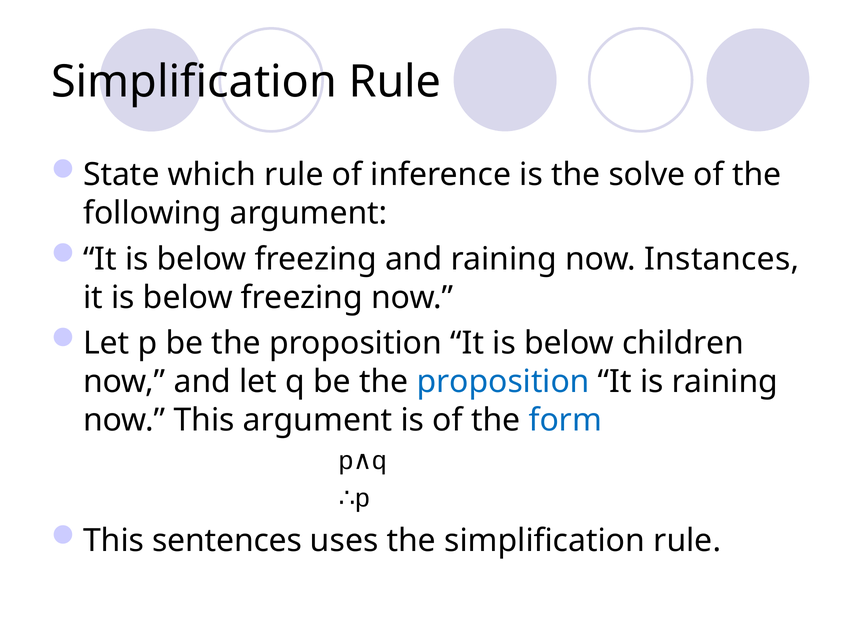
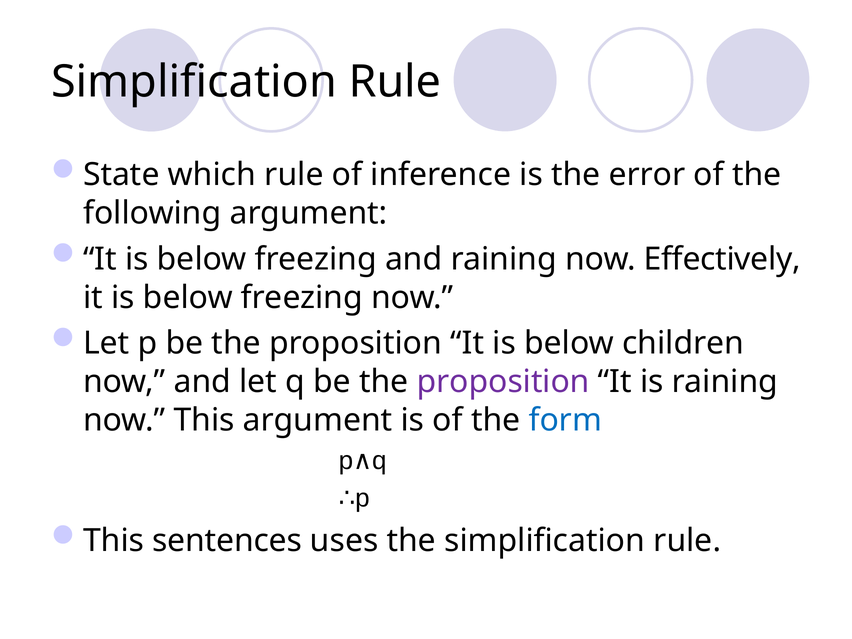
solve: solve -> error
Instances: Instances -> Effectively
proposition at (503, 382) colour: blue -> purple
